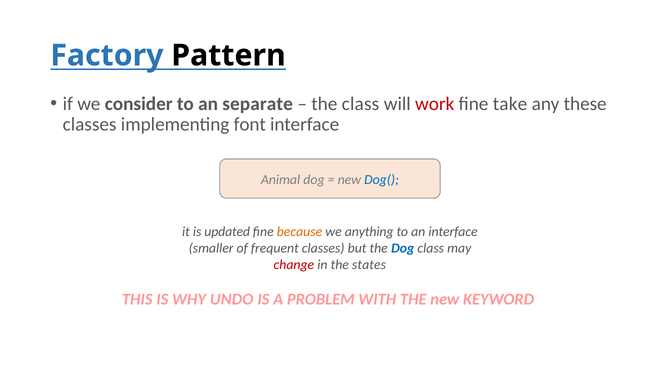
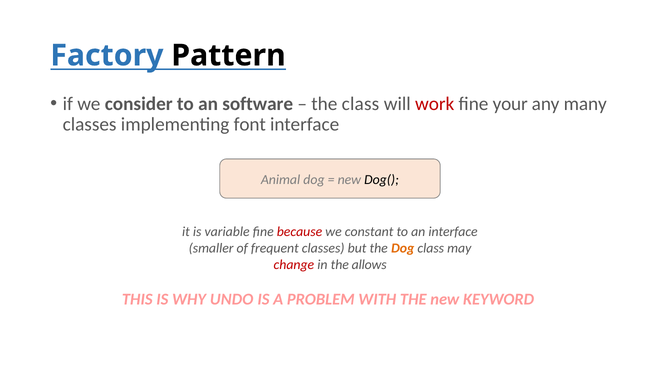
separate: separate -> software
take: take -> your
these: these -> many
Dog( at (382, 180) colour: blue -> black
updated: updated -> variable
because colour: orange -> red
anything: anything -> constant
Dog at (403, 248) colour: blue -> orange
states: states -> allows
